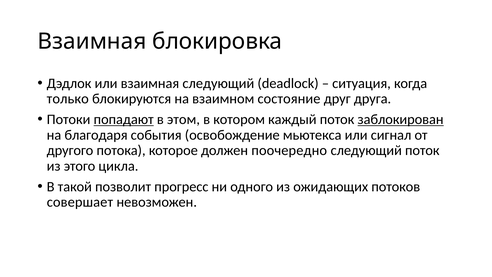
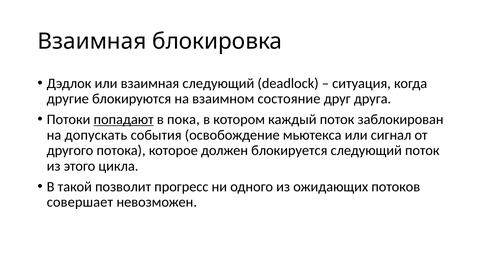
только: только -> другие
этом: этом -> пока
заблокирован underline: present -> none
благодаря: благодаря -> допускать
поочередно: поочередно -> блокируется
